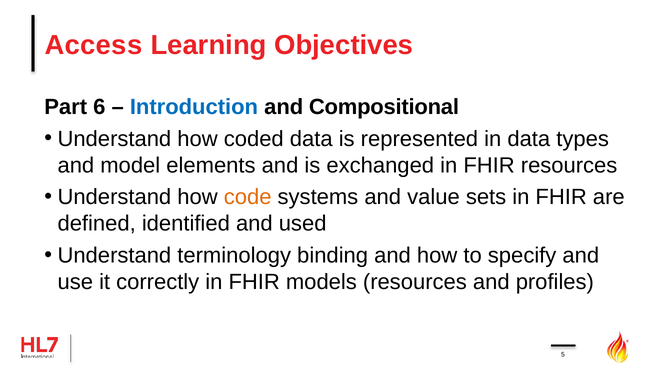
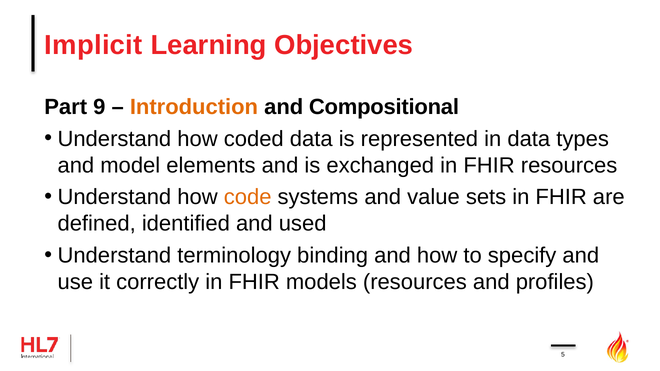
Access: Access -> Implicit
6: 6 -> 9
Introduction colour: blue -> orange
